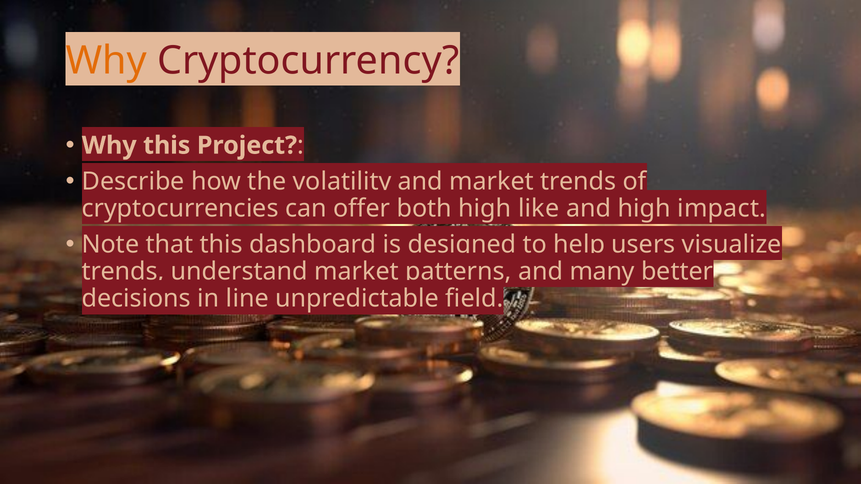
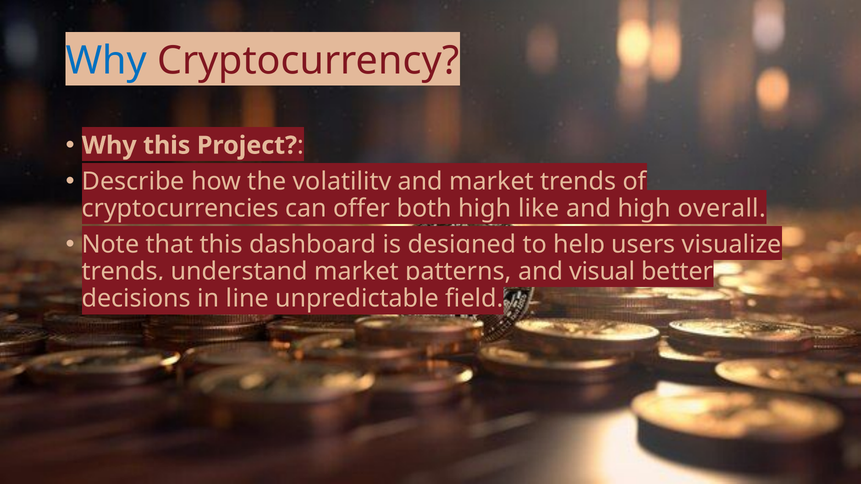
Why at (106, 61) colour: orange -> blue
impact: impact -> overall
many: many -> visual
